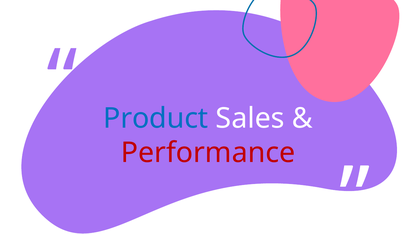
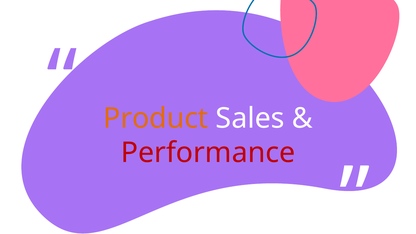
Product colour: blue -> orange
